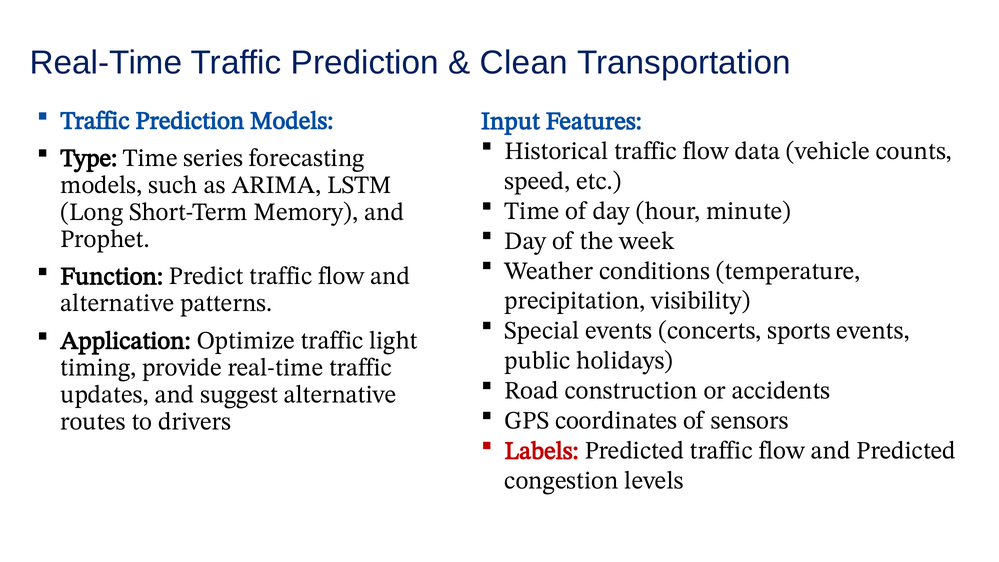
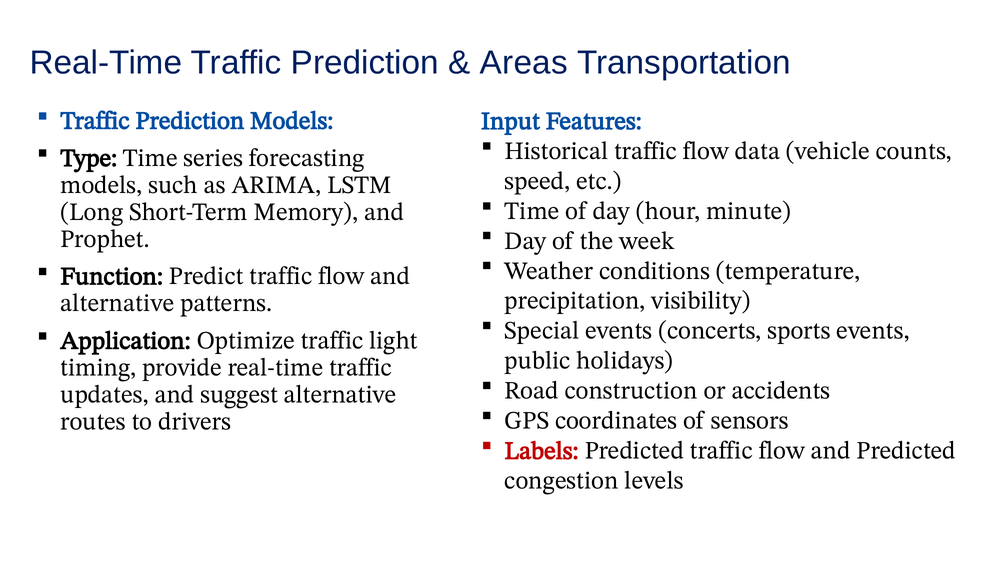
Clean: Clean -> Areas
